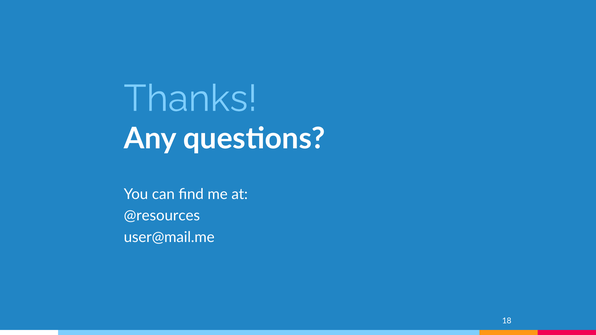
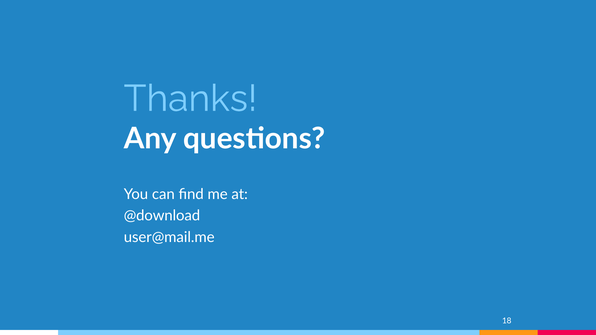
@resources: @resources -> @download
